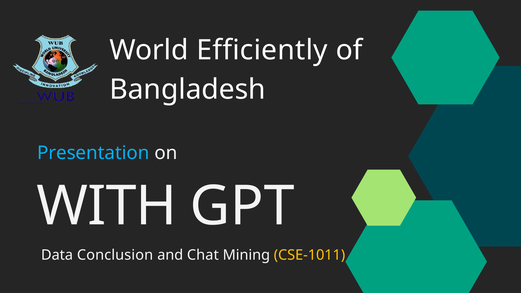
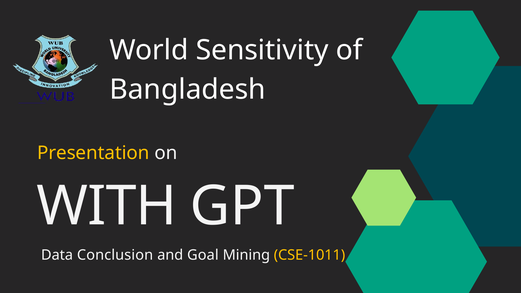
Efficiently: Efficiently -> Sensitivity
Presentation colour: light blue -> yellow
Chat: Chat -> Goal
